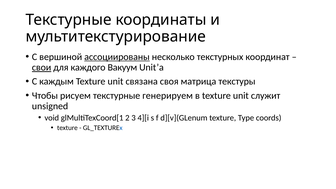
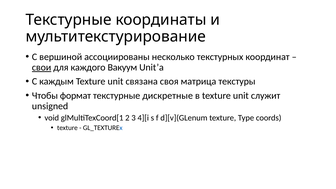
ассоциированы underline: present -> none
рисуем: рисуем -> формат
генерируем: генерируем -> дискретные
